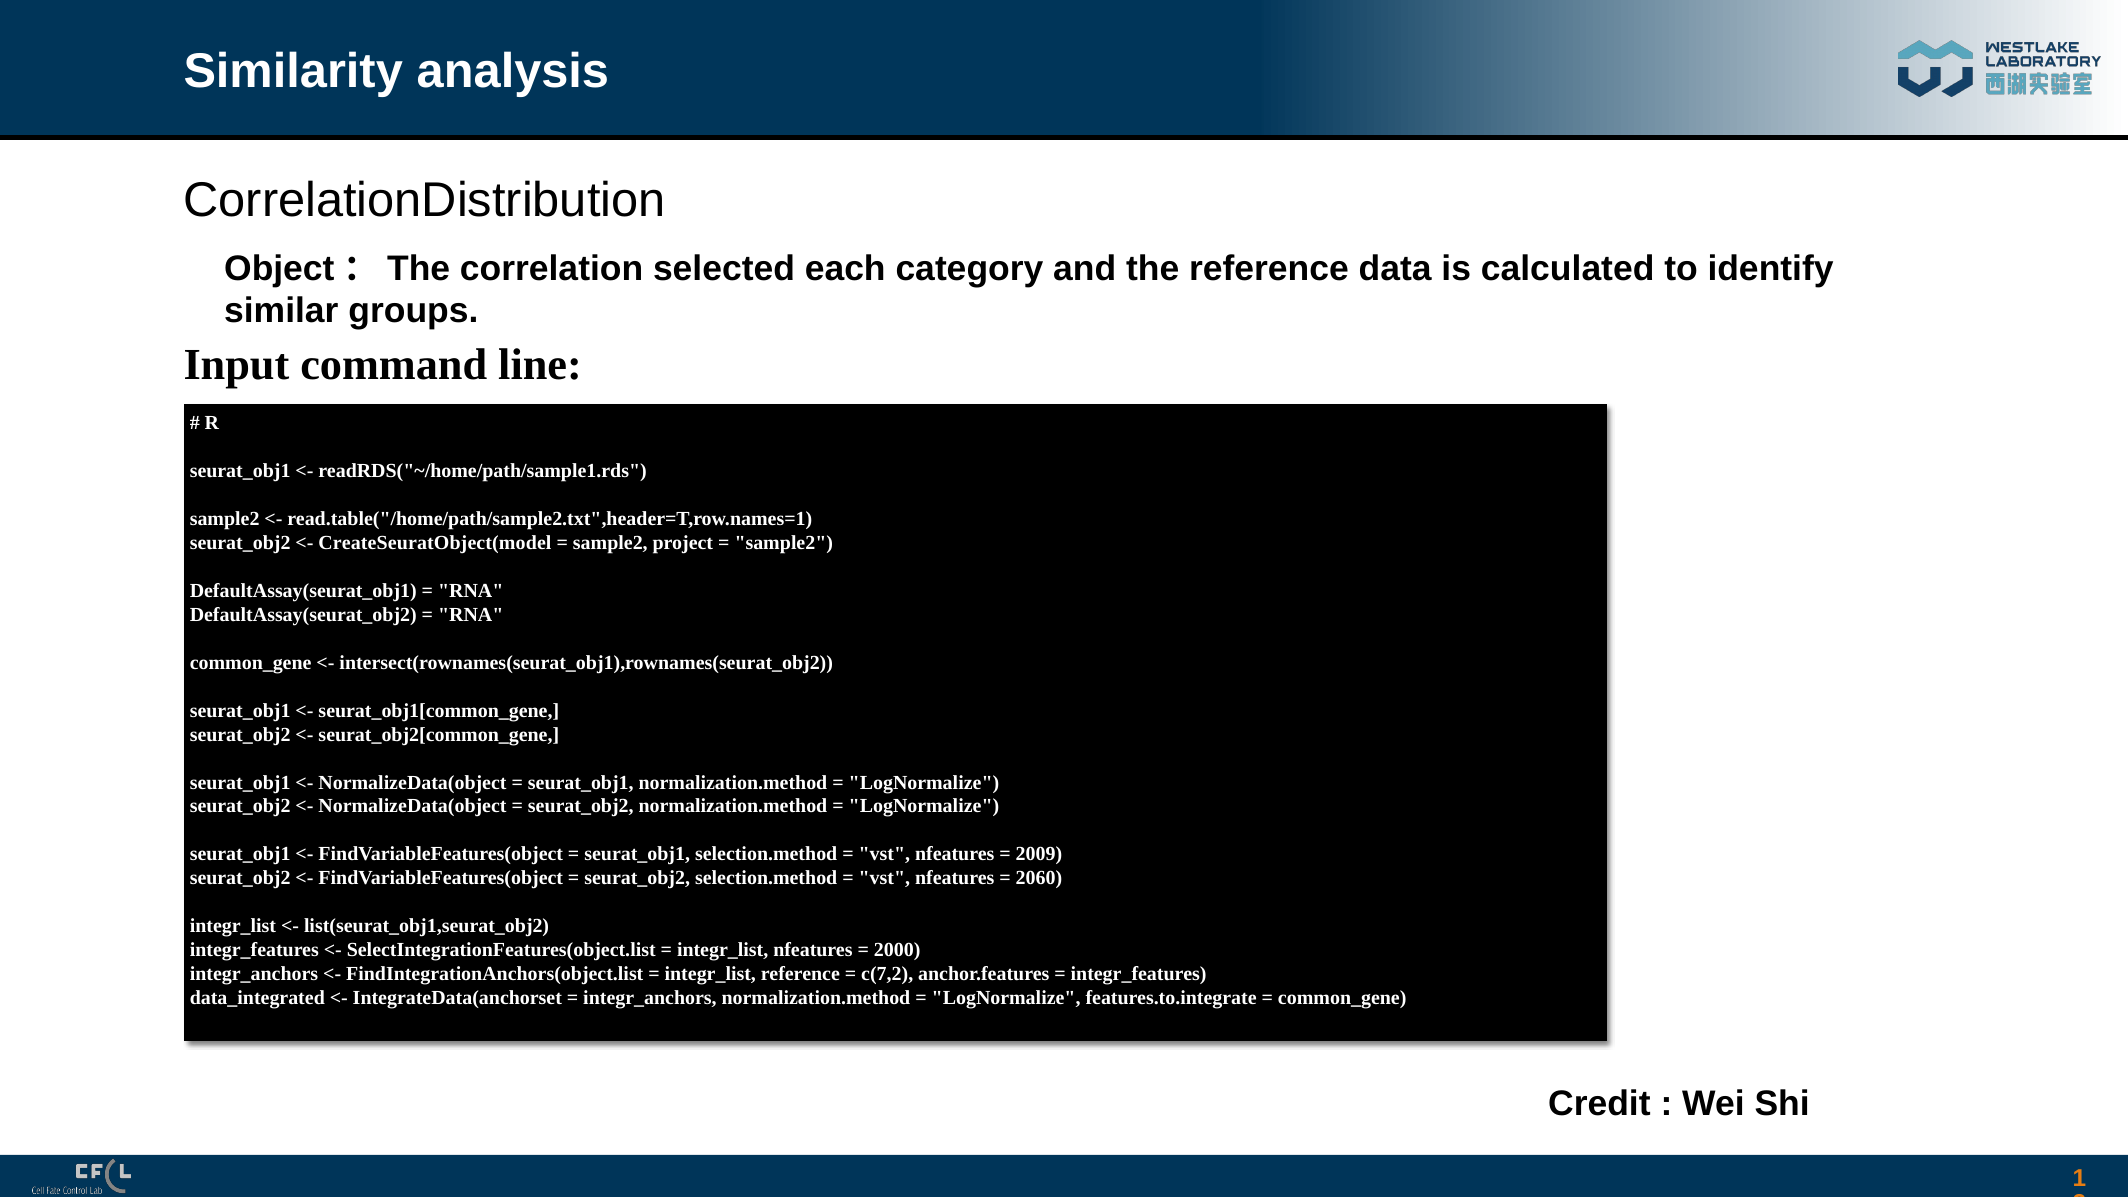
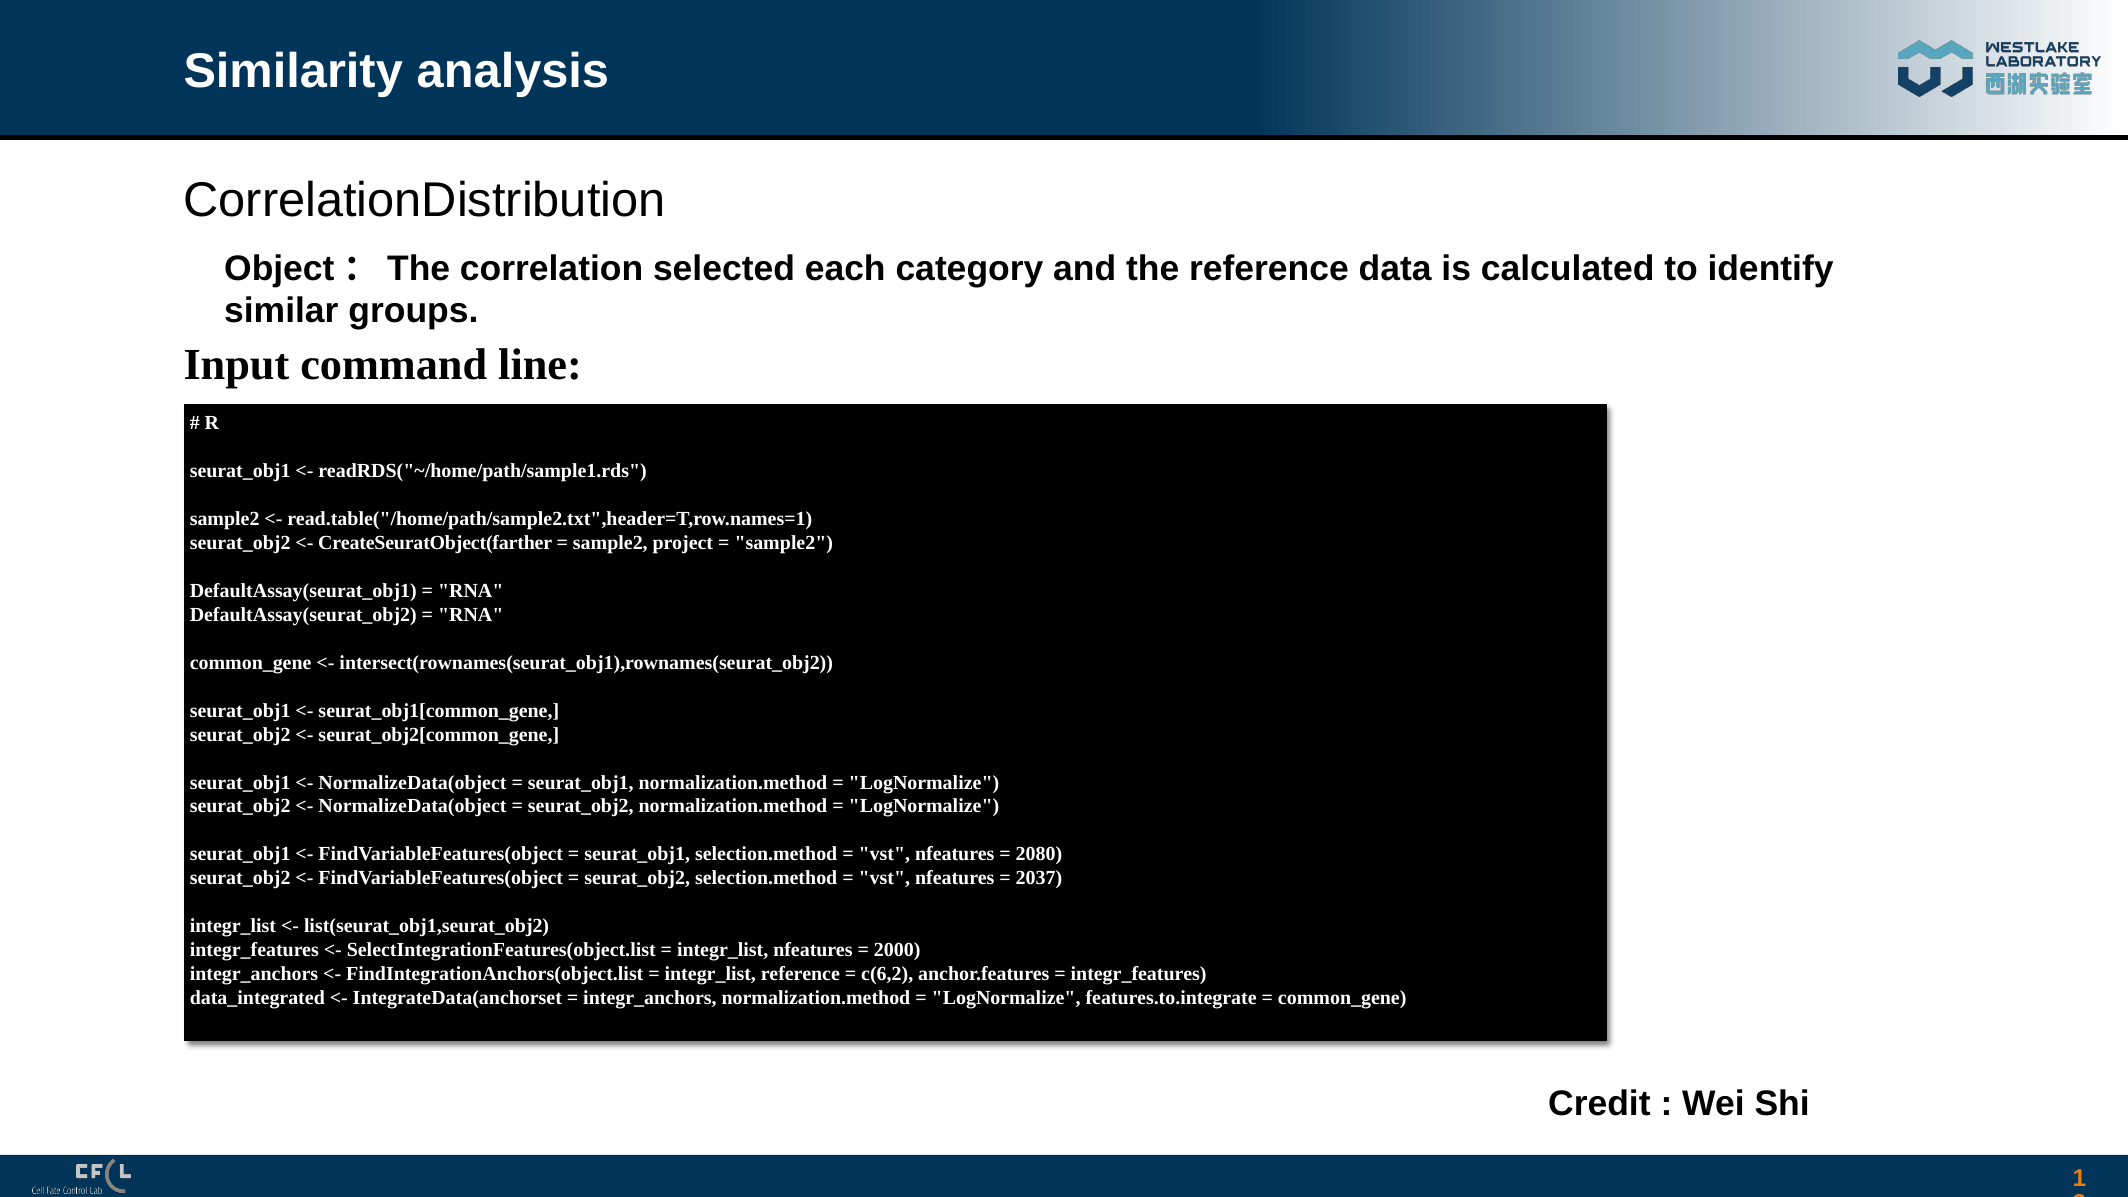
CreateSeuratObject(model: CreateSeuratObject(model -> CreateSeuratObject(farther
2009: 2009 -> 2080
2060: 2060 -> 2037
c(7,2: c(7,2 -> c(6,2
